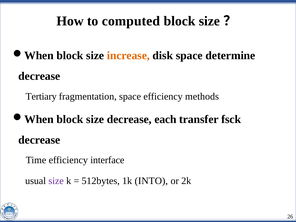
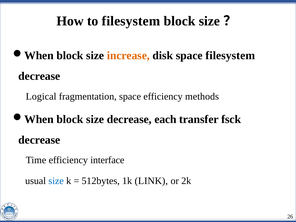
to computed: computed -> filesystem
space determine: determine -> filesystem
Tertiary: Tertiary -> Logical
size at (56, 181) colour: purple -> blue
INTO: INTO -> LINK
